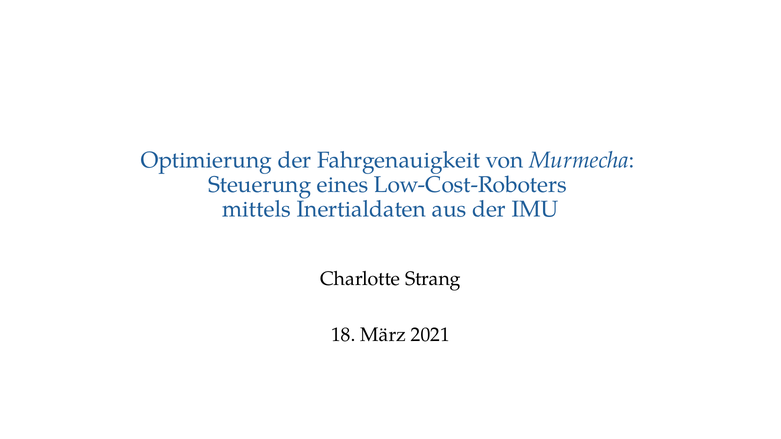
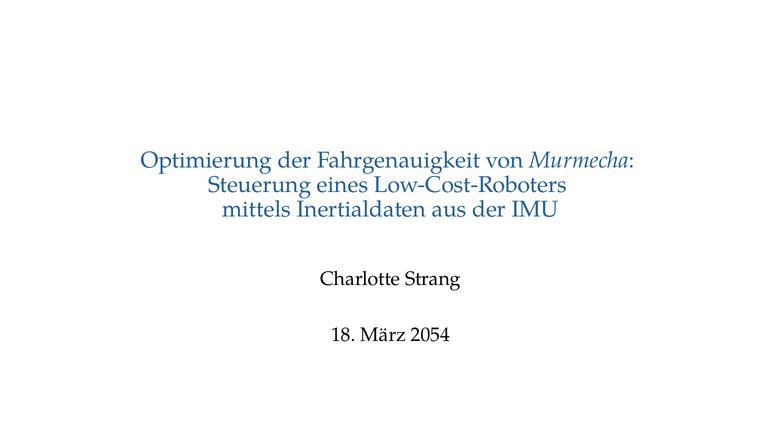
2021: 2021 -> 2054
